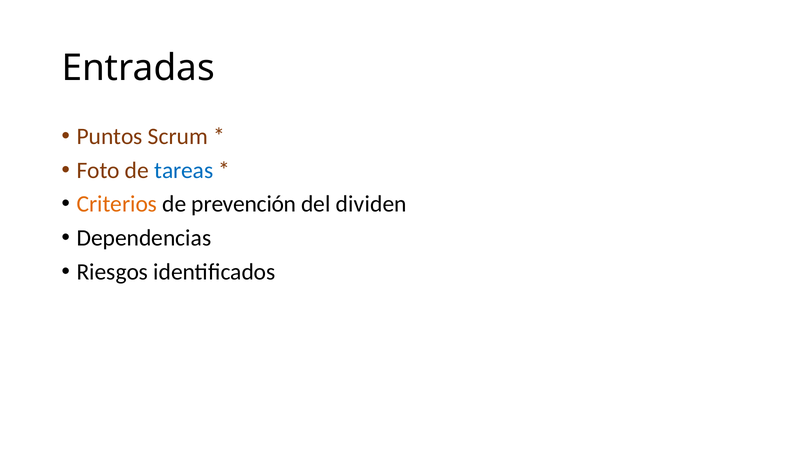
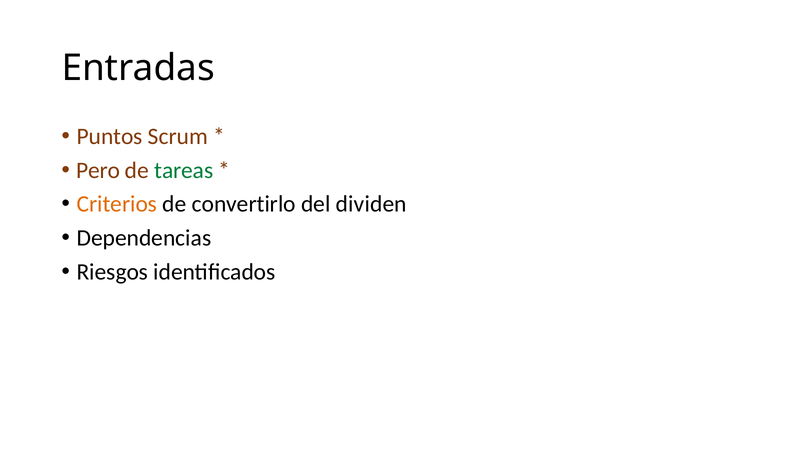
Foto: Foto -> Pero
tareas colour: blue -> green
prevención: prevención -> convertirlo
